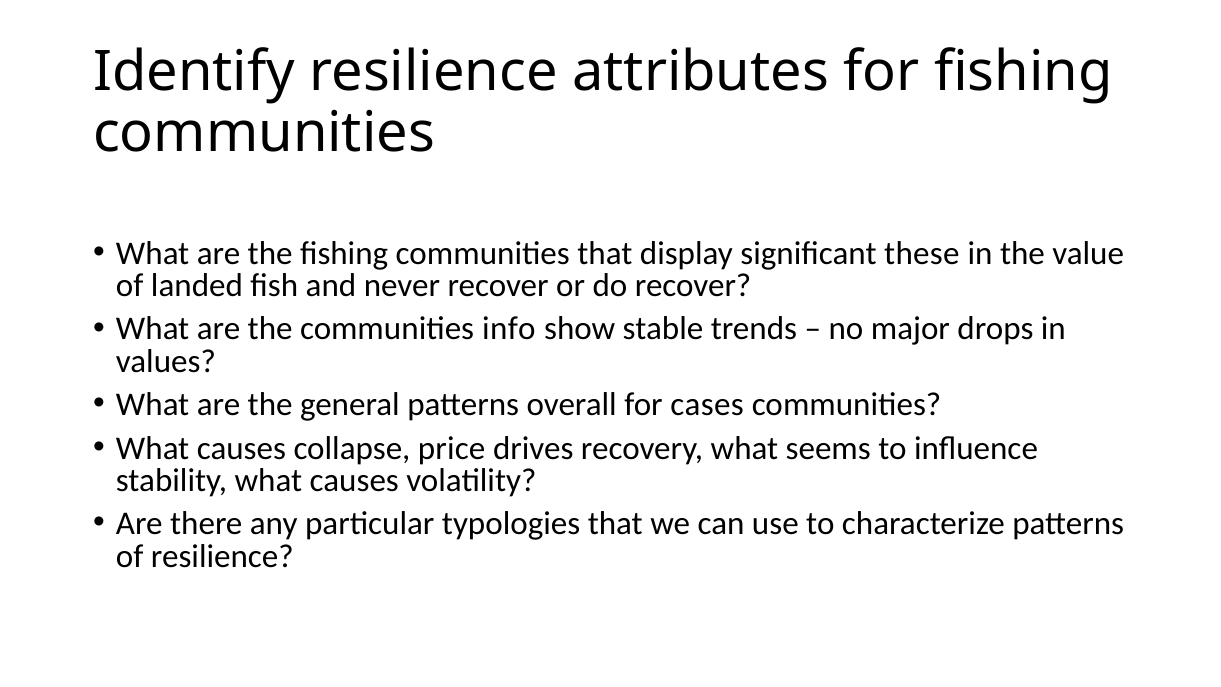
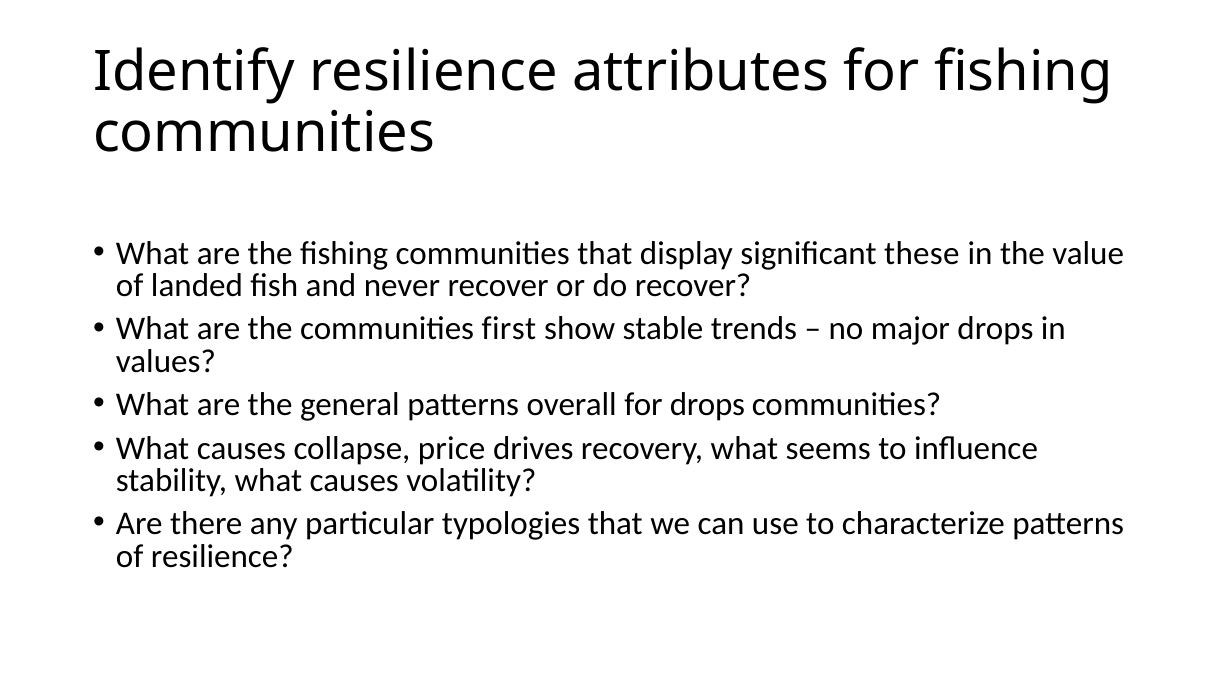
info: info -> first
for cases: cases -> drops
